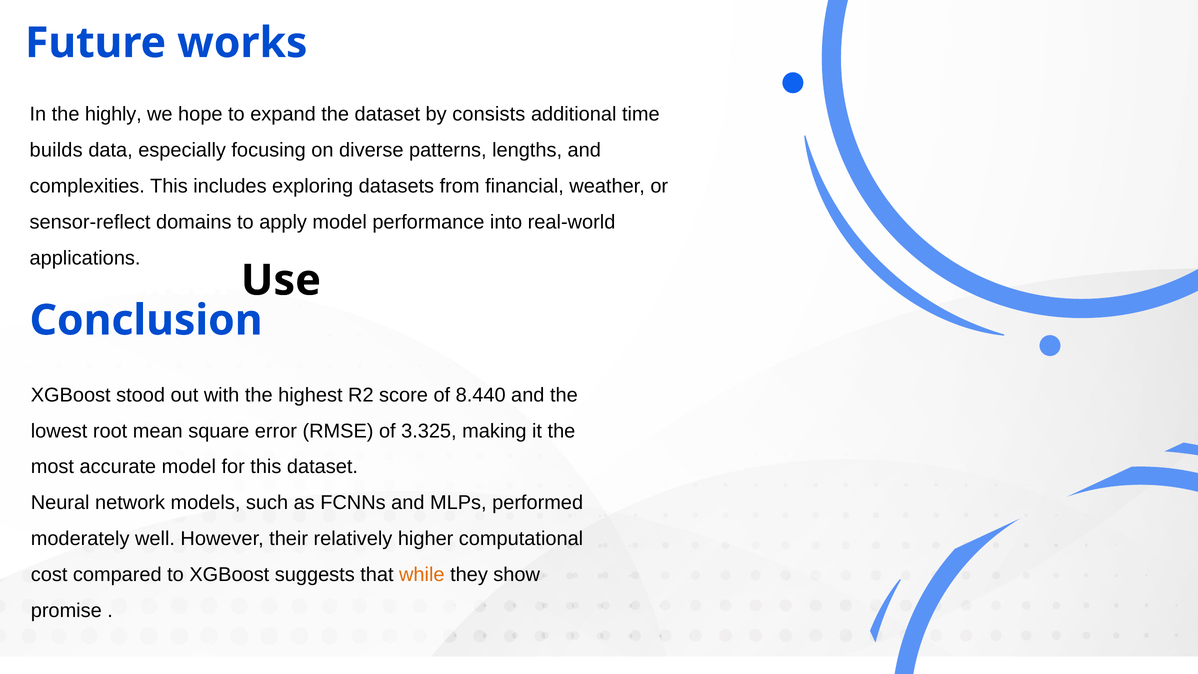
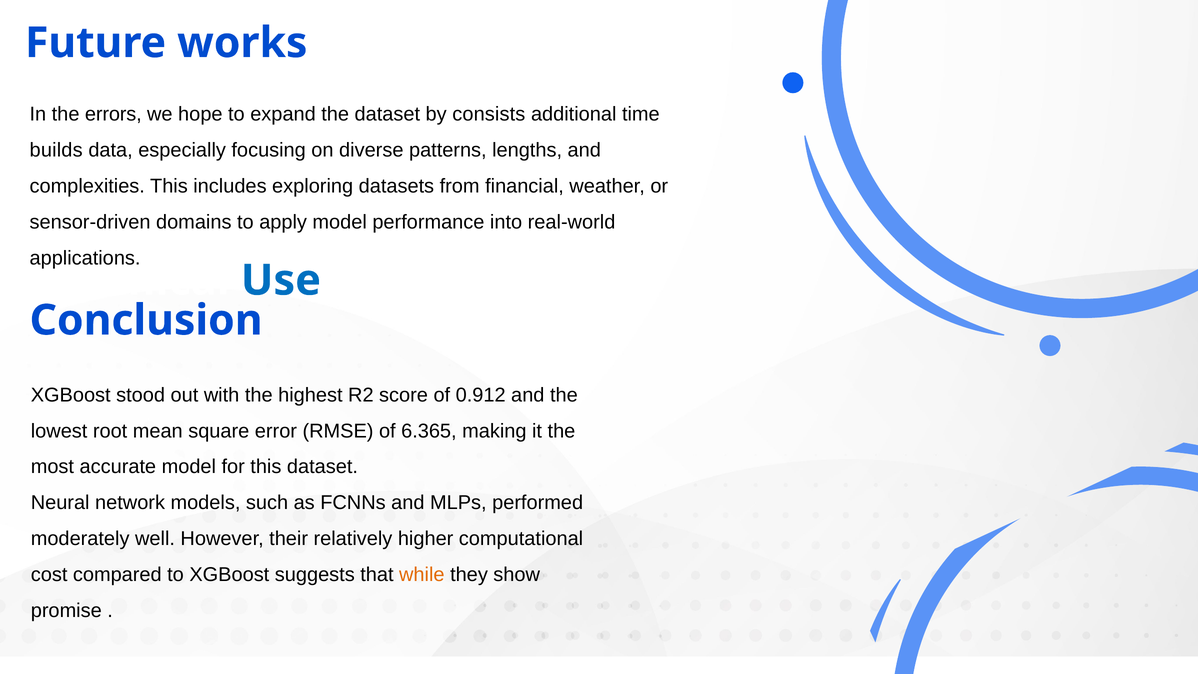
highly: highly -> errors
sensor-reflect: sensor-reflect -> sensor-driven
Use colour: black -> blue
8.440: 8.440 -> 0.912
3.325: 3.325 -> 6.365
